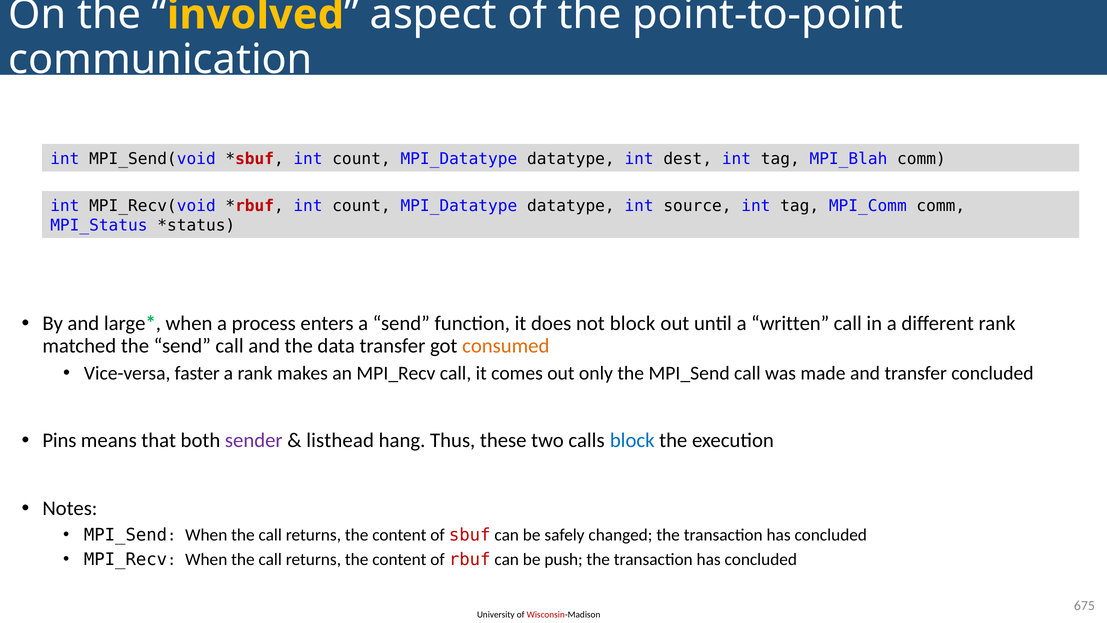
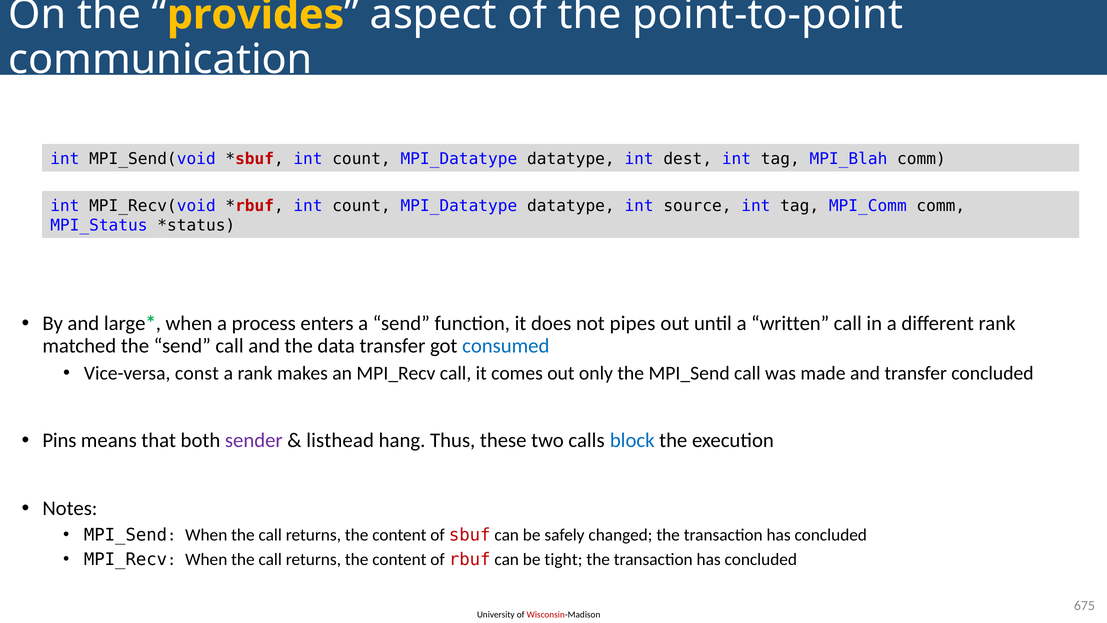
involved: involved -> provides
not block: block -> pipes
consumed colour: orange -> blue
faster: faster -> const
push: push -> tight
